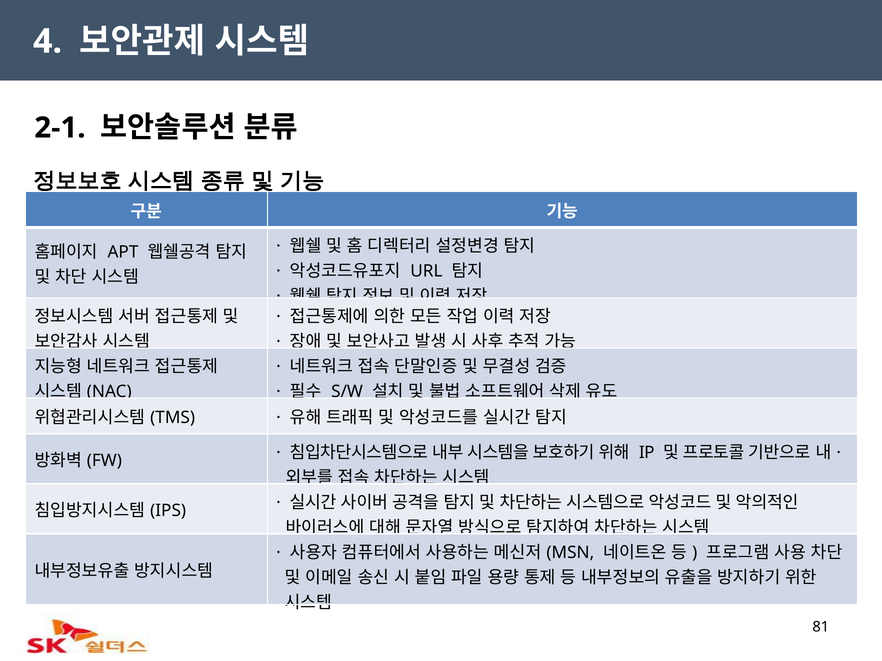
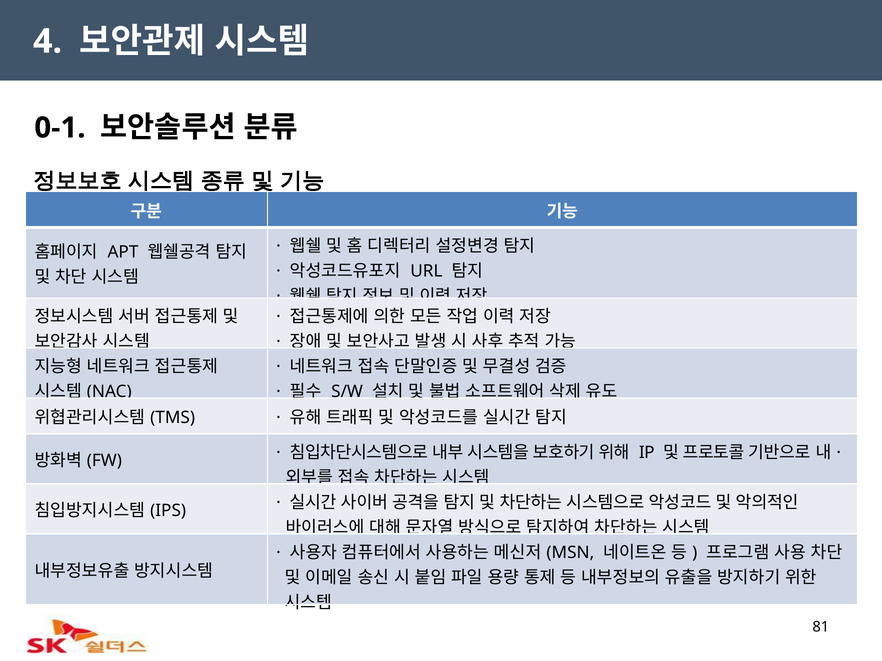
2-1: 2-1 -> 0-1
